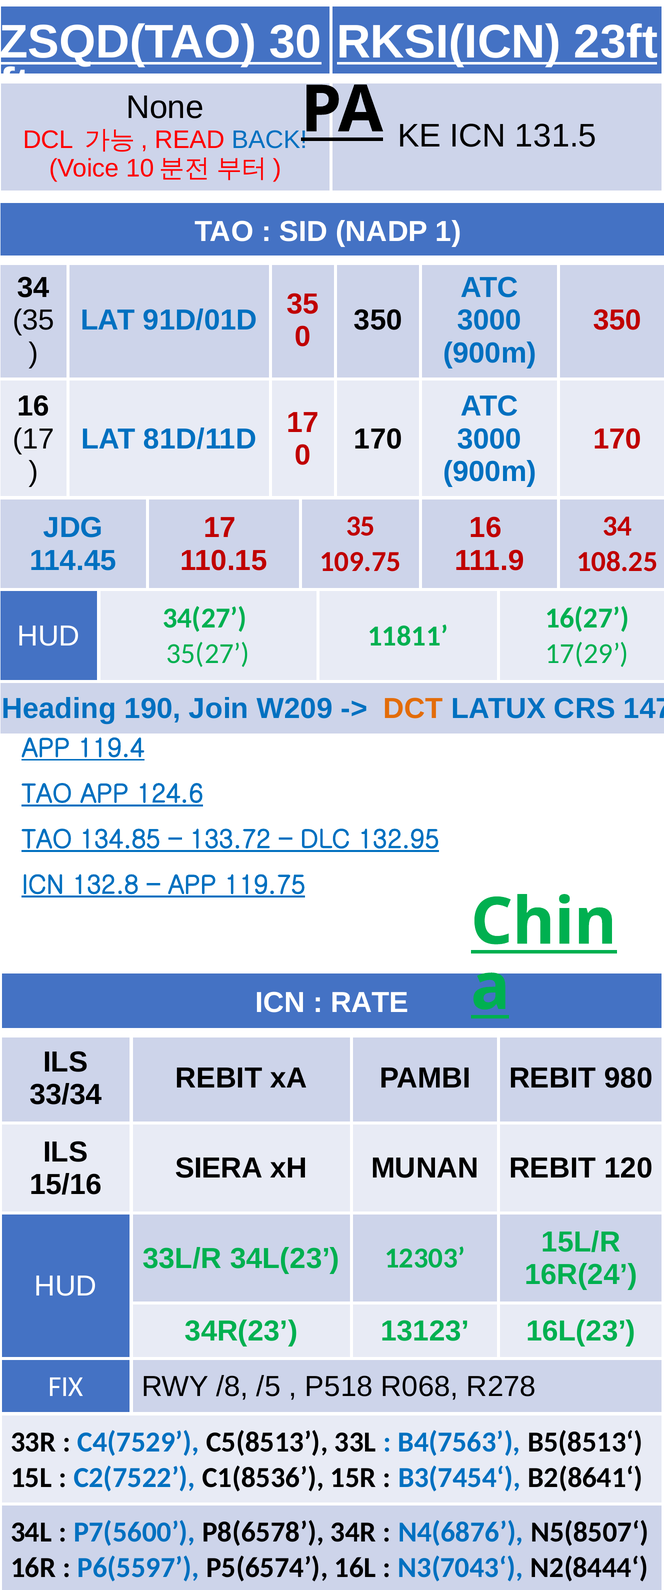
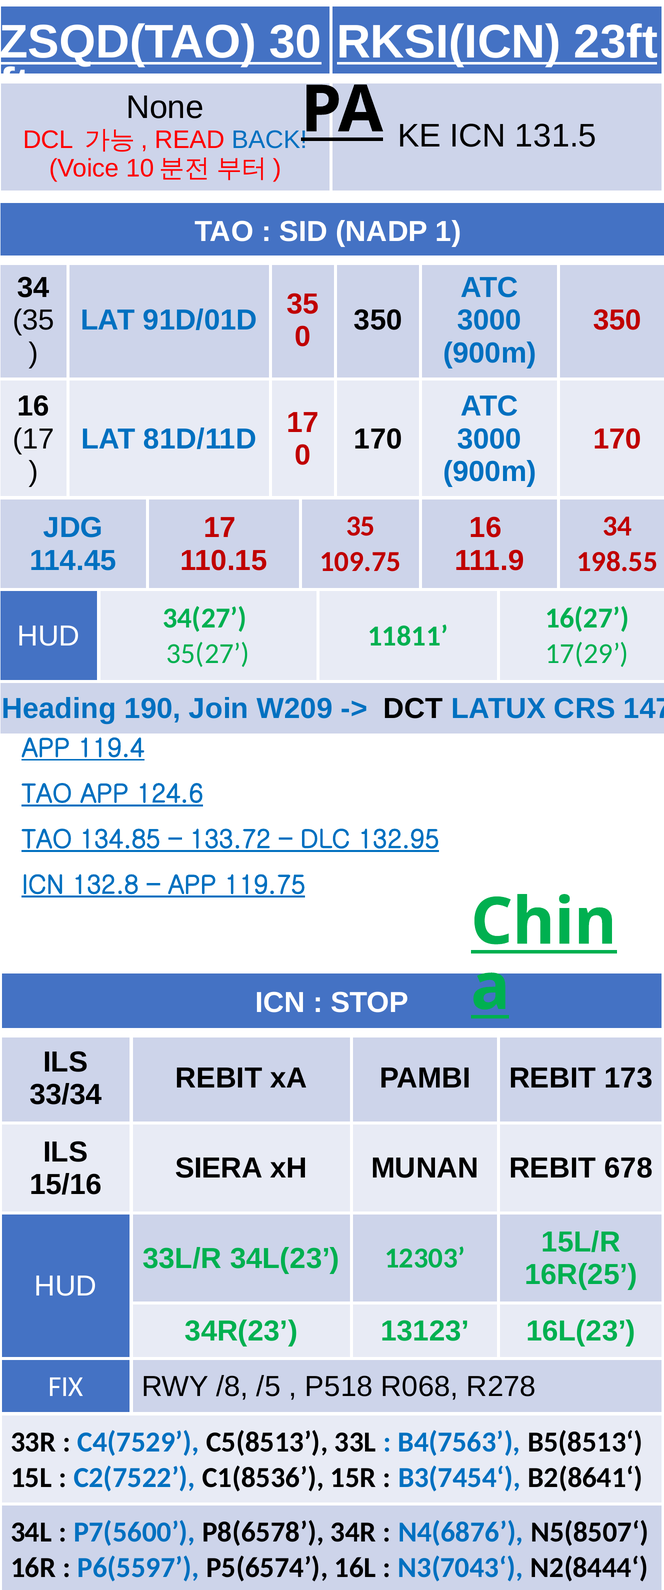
108.25: 108.25 -> 198.55
DCT colour: orange -> black
RATE: RATE -> STOP
980: 980 -> 173
120: 120 -> 678
16R(24: 16R(24 -> 16R(25
